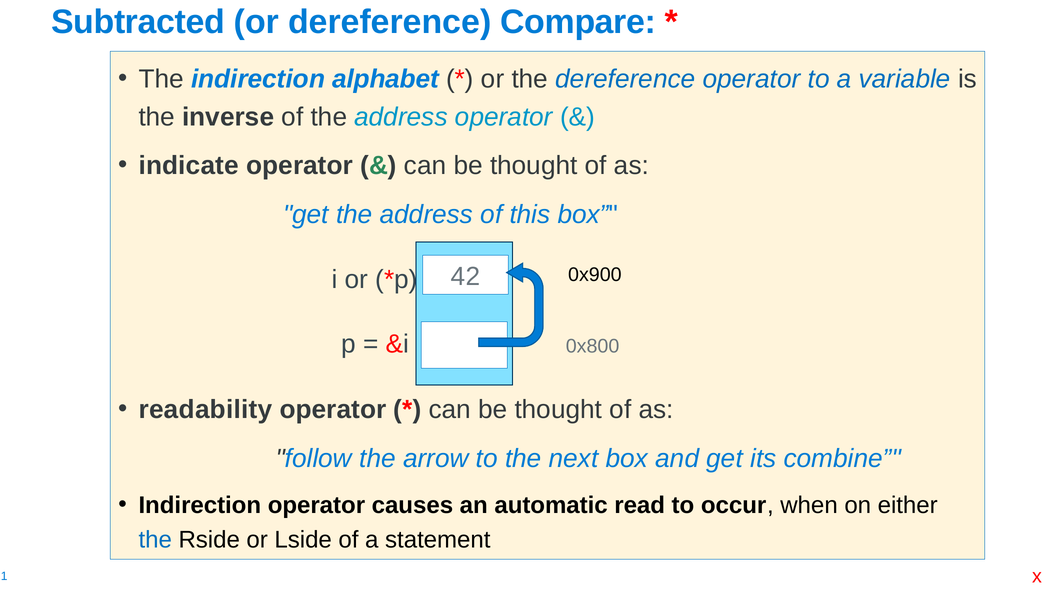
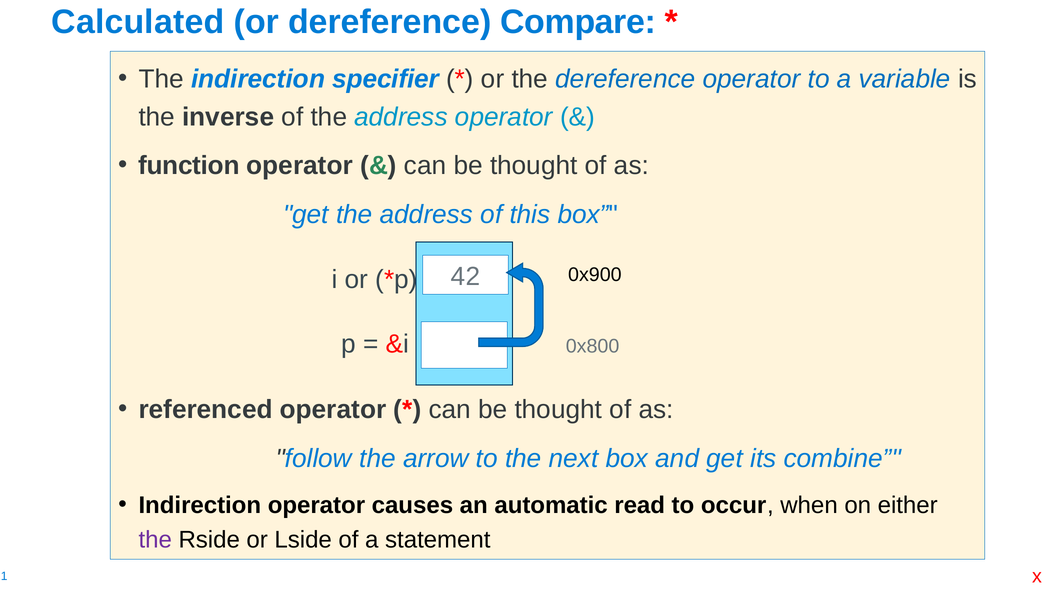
Subtracted: Subtracted -> Calculated
alphabet: alphabet -> specifier
indicate: indicate -> function
readability: readability -> referenced
the at (155, 539) colour: blue -> purple
